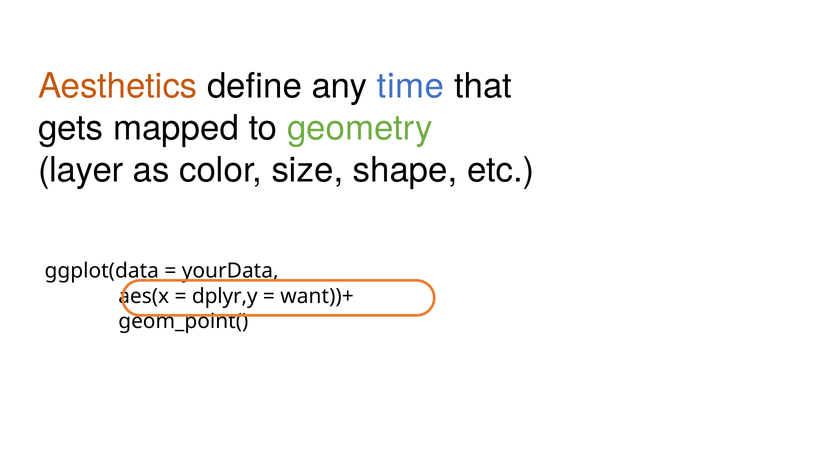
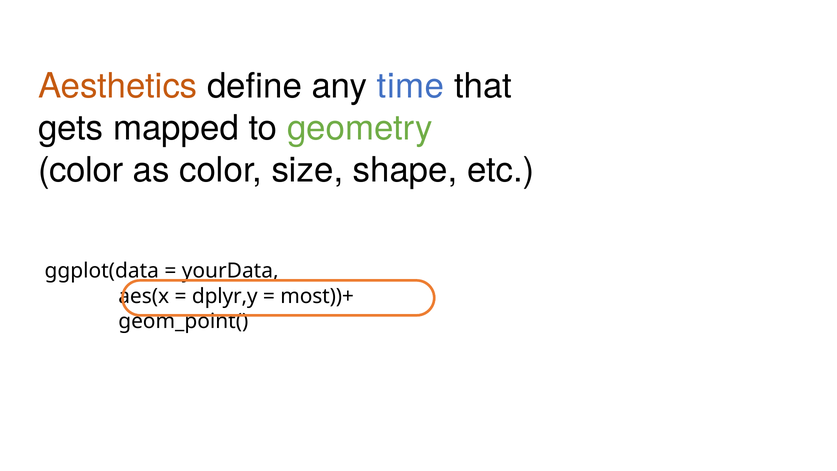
layer at (81, 170): layer -> color
want))+: want))+ -> most))+
